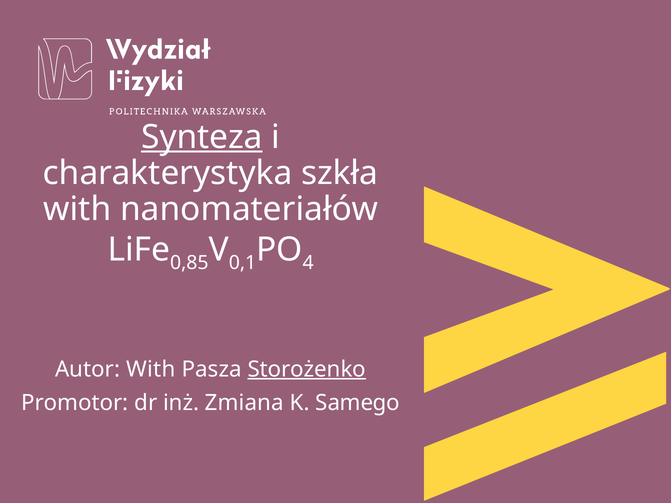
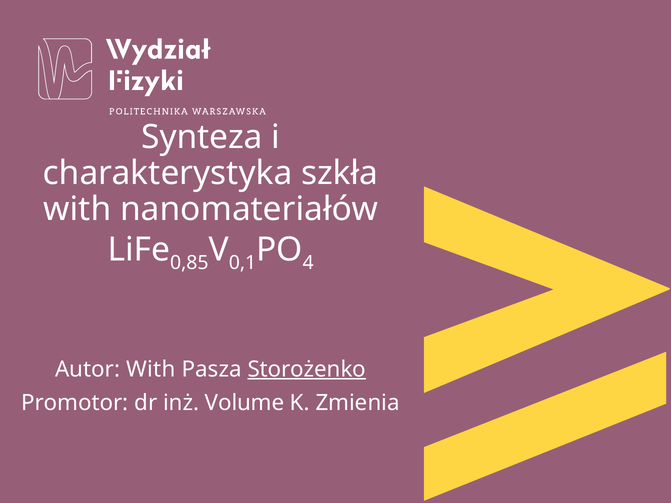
Synteza underline: present -> none
Zmiana: Zmiana -> Volume
Samego: Samego -> Zmienia
